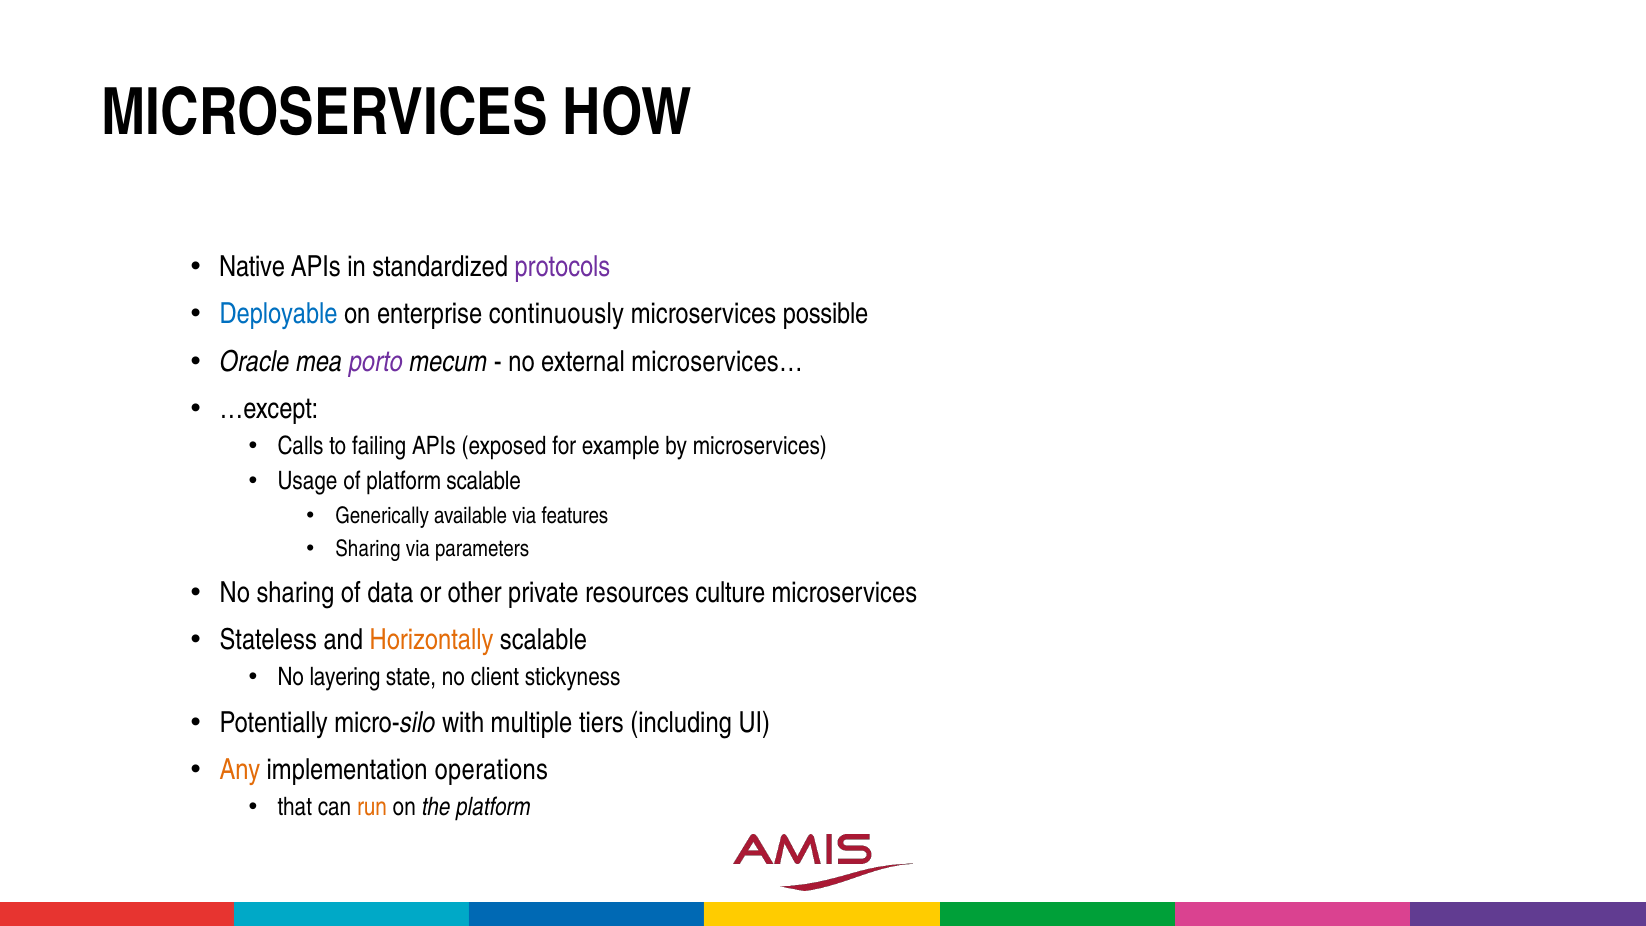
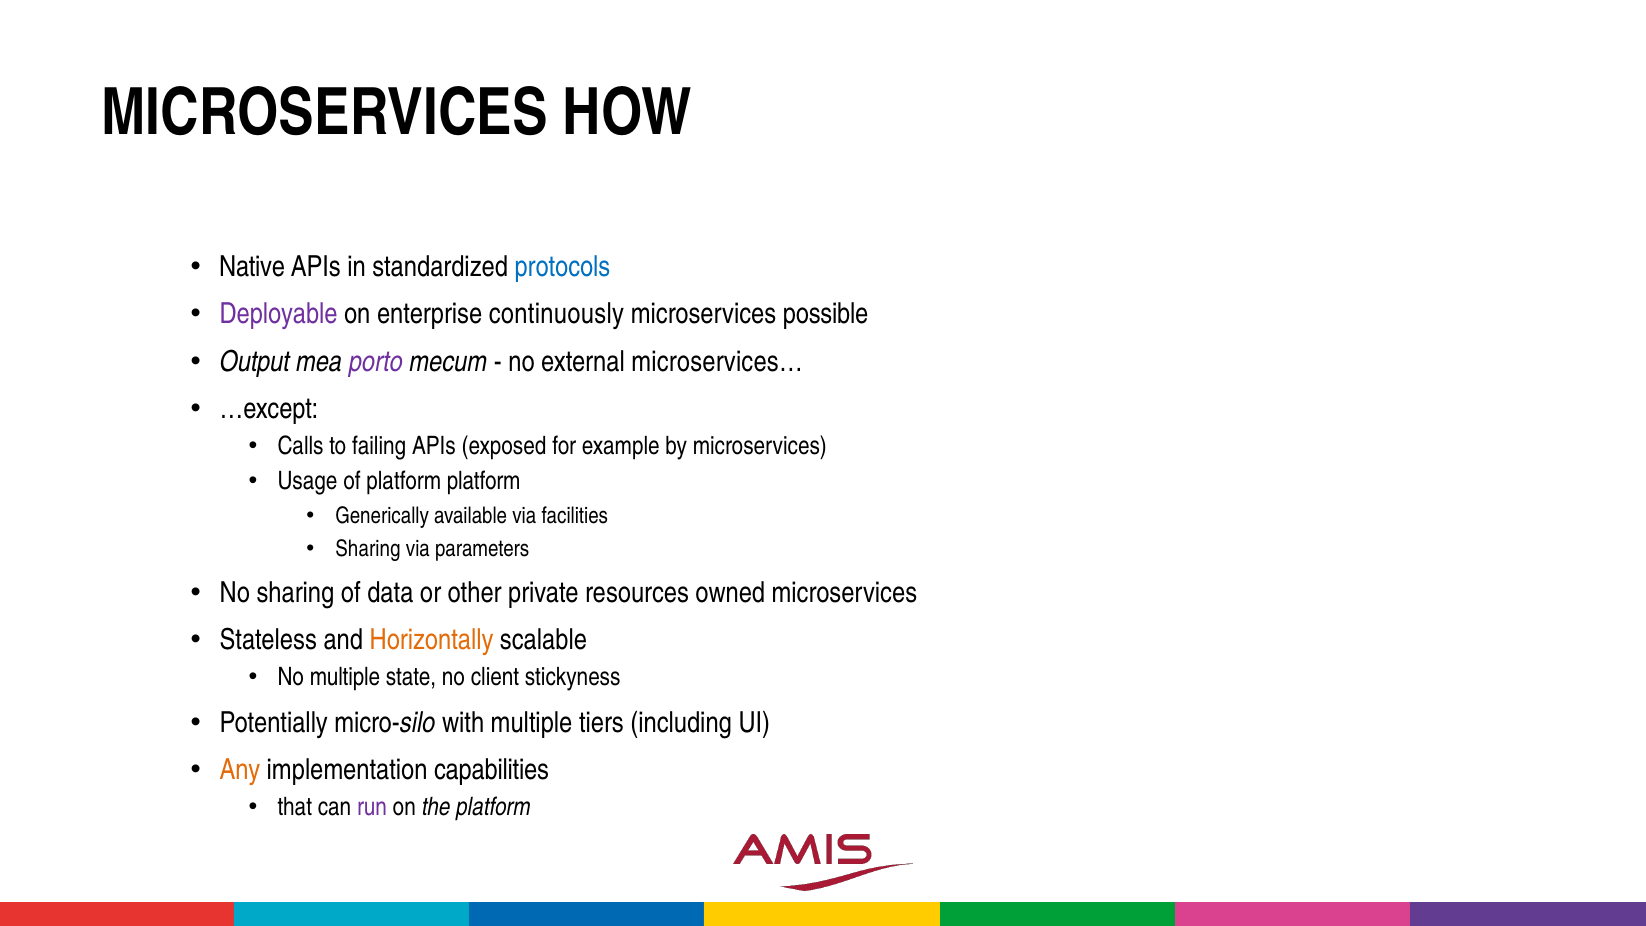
protocols colour: purple -> blue
Deployable colour: blue -> purple
Oracle: Oracle -> Output
platform scalable: scalable -> platform
features: features -> facilities
culture: culture -> owned
No layering: layering -> multiple
operations: operations -> capabilities
run colour: orange -> purple
